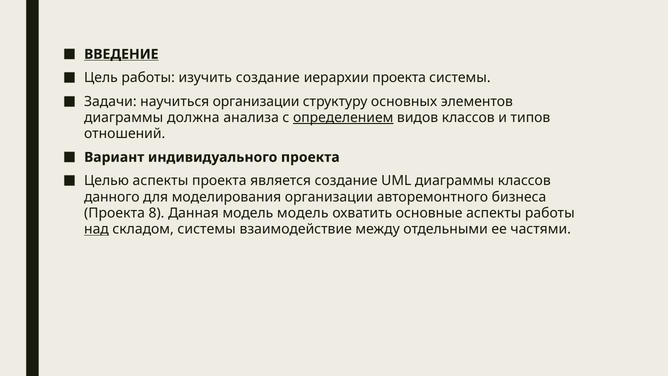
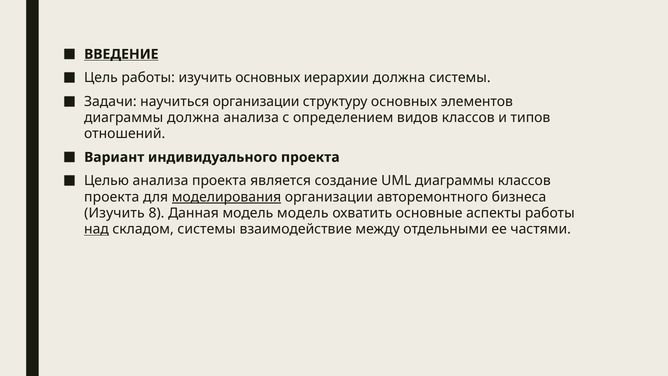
изучить создание: создание -> основных
иерархии проекта: проекта -> должна
определением underline: present -> none
Целью аспекты: аспекты -> анализа
данного at (112, 197): данного -> проекта
моделирования underline: none -> present
Проекта at (114, 213): Проекта -> Изучить
